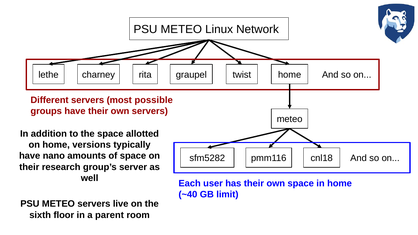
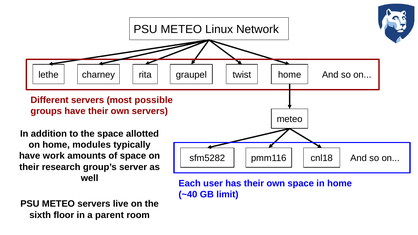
versions: versions -> modules
nano: nano -> work
